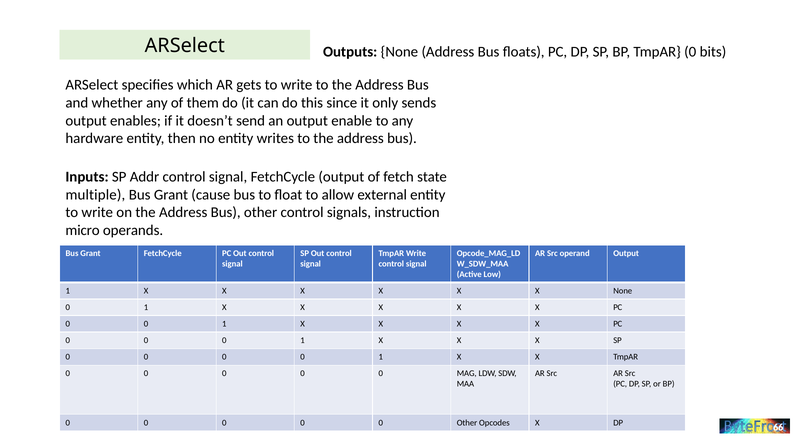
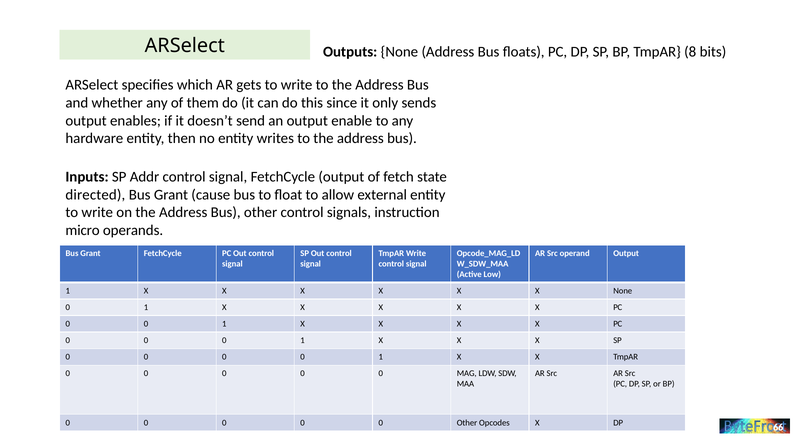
BP TmpAR 0: 0 -> 8
multiple: multiple -> directed
